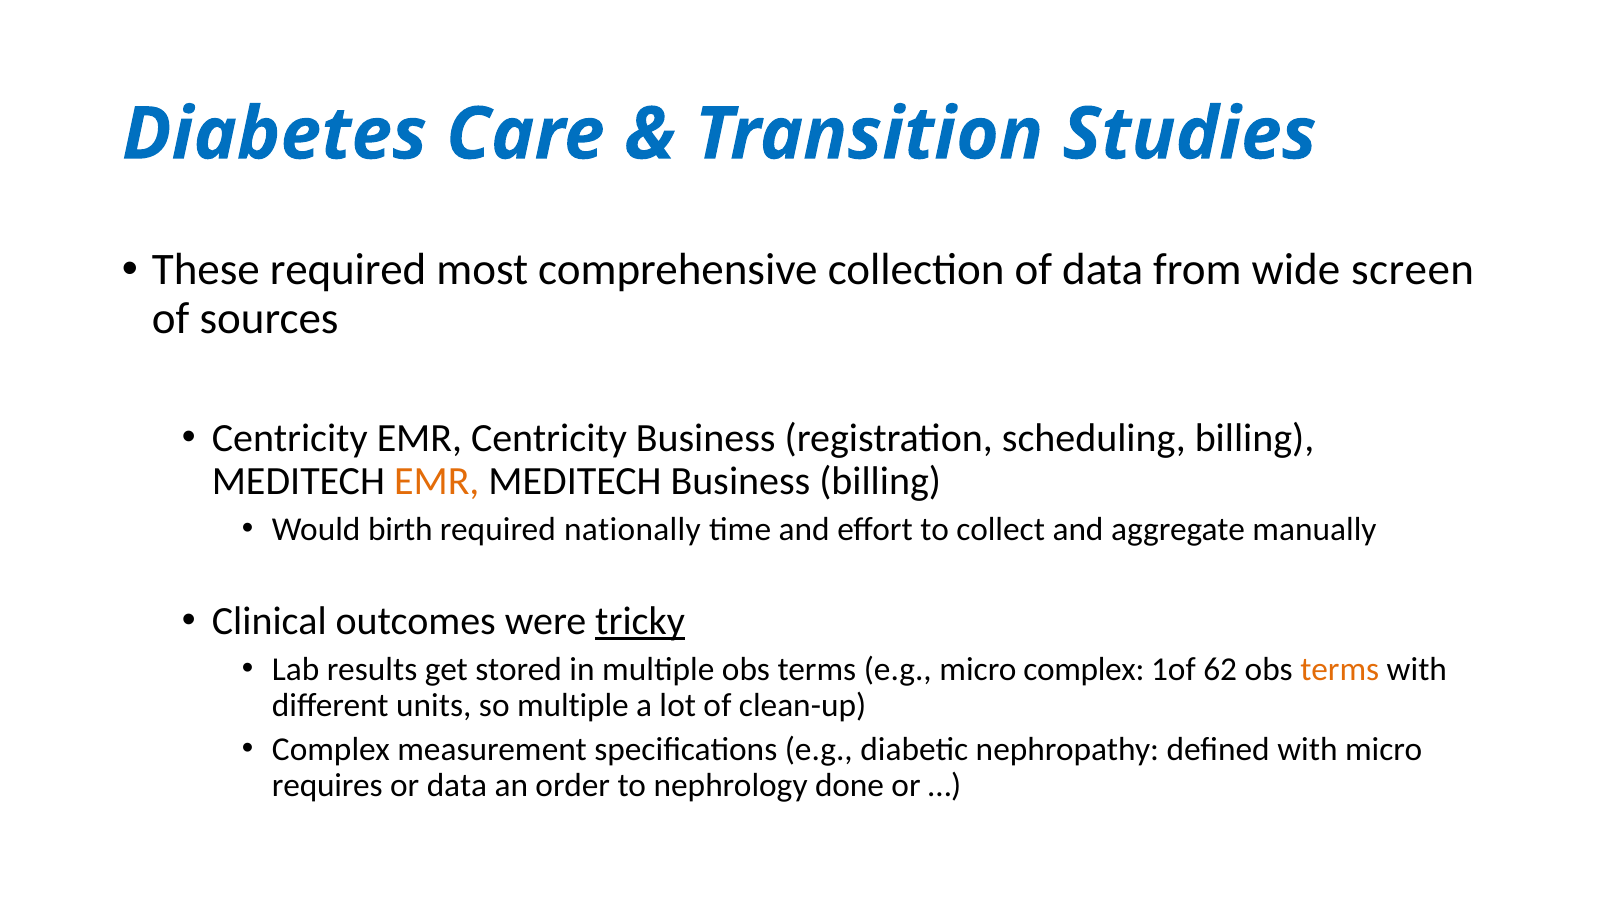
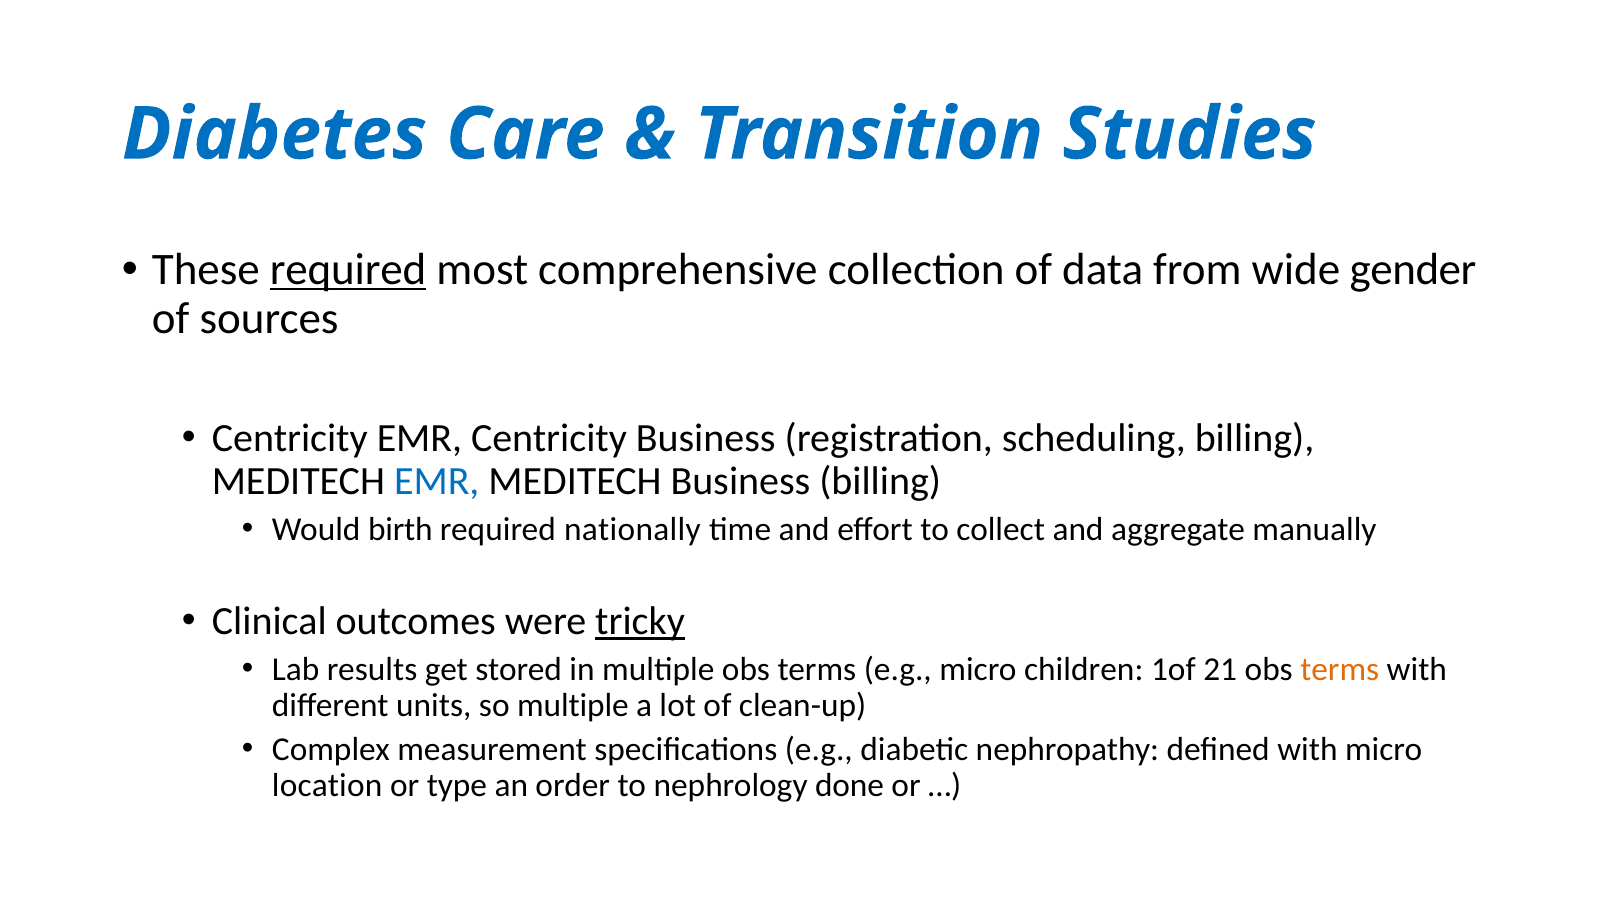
required at (348, 270) underline: none -> present
screen: screen -> gender
EMR at (437, 481) colour: orange -> blue
micro complex: complex -> children
62: 62 -> 21
requires: requires -> location
or data: data -> type
